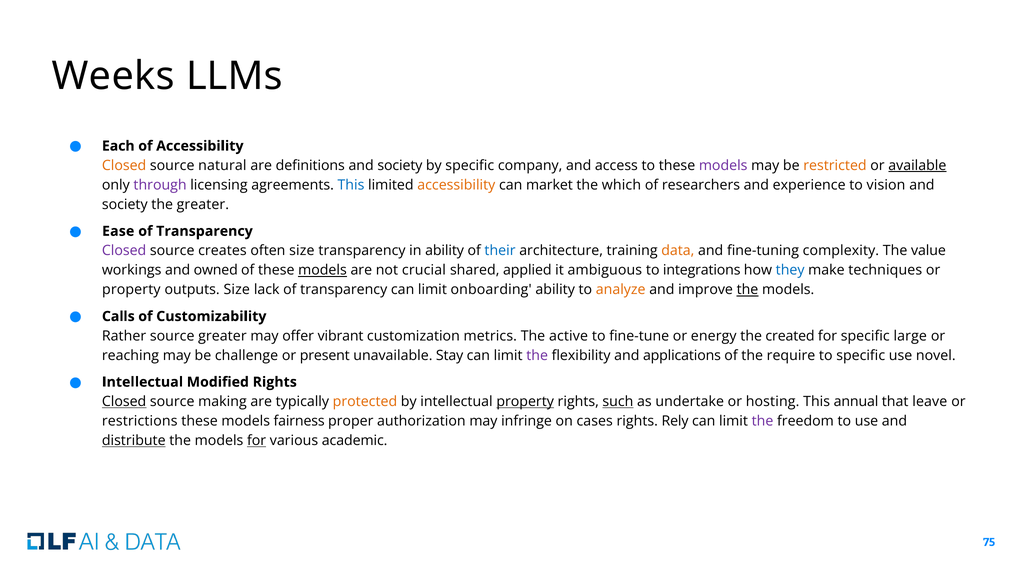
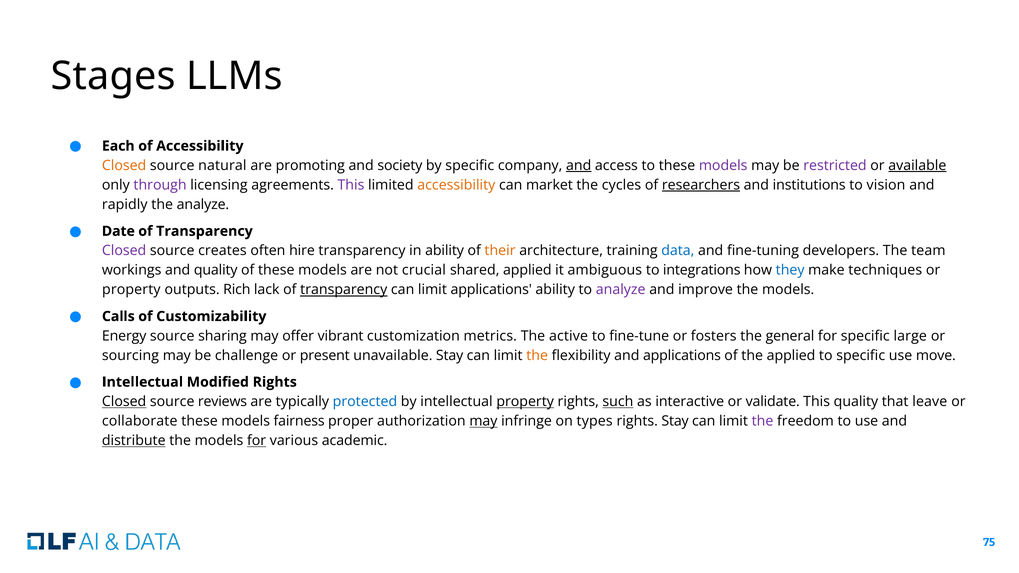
Weeks: Weeks -> Stages
definitions: definitions -> promoting
and at (579, 166) underline: none -> present
restricted colour: orange -> purple
This at (351, 185) colour: blue -> purple
which: which -> cycles
researchers underline: none -> present
experience: experience -> institutions
society at (125, 205): society -> rapidly
the greater: greater -> analyze
Ease: Ease -> Date
often size: size -> hire
their colour: blue -> orange
data colour: orange -> blue
complexity: complexity -> developers
value: value -> team
and owned: owned -> quality
models at (322, 270) underline: present -> none
outputs Size: Size -> Rich
transparency at (344, 290) underline: none -> present
limit onboarding: onboarding -> applications
analyze at (621, 290) colour: orange -> purple
the at (747, 290) underline: present -> none
Rather: Rather -> Energy
source greater: greater -> sharing
energy: energy -> fosters
created: created -> general
reaching: reaching -> sourcing
the at (537, 356) colour: purple -> orange
the require: require -> applied
novel: novel -> move
making: making -> reviews
protected colour: orange -> blue
undertake: undertake -> interactive
hosting: hosting -> validate
This annual: annual -> quality
restrictions: restrictions -> collaborate
may at (483, 421) underline: none -> present
cases: cases -> types
rights Rely: Rely -> Stay
